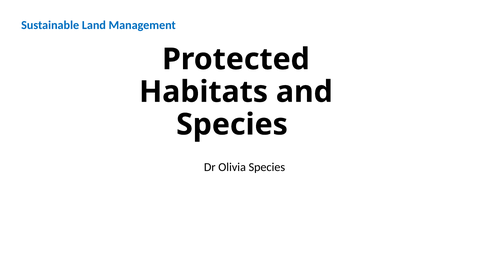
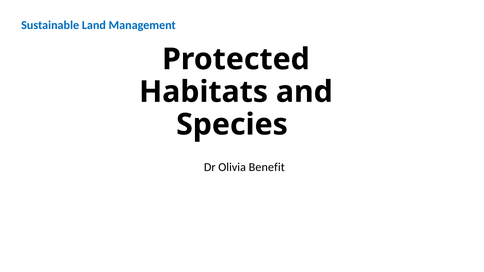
Olivia Species: Species -> Benefit
